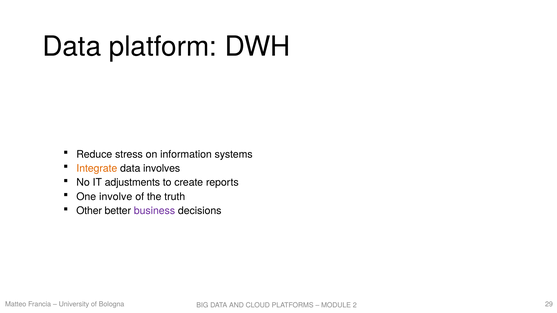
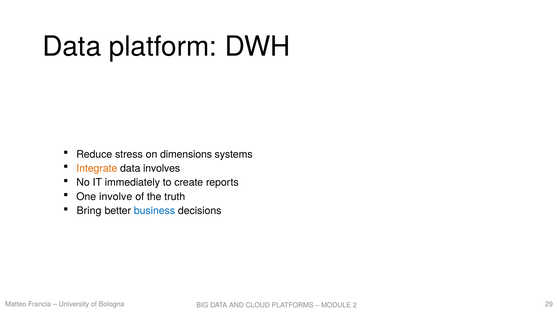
information: information -> dimensions
adjustments: adjustments -> immediately
Other: Other -> Bring
business colour: purple -> blue
